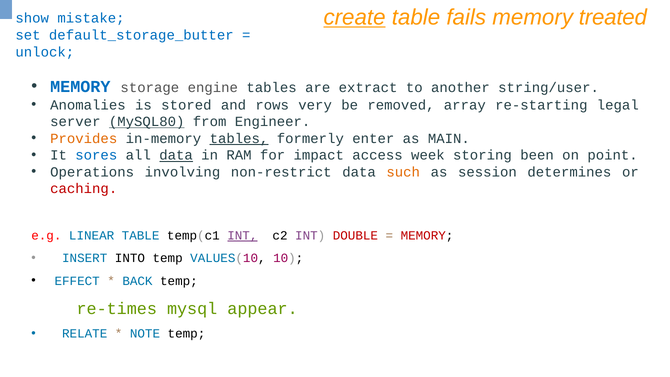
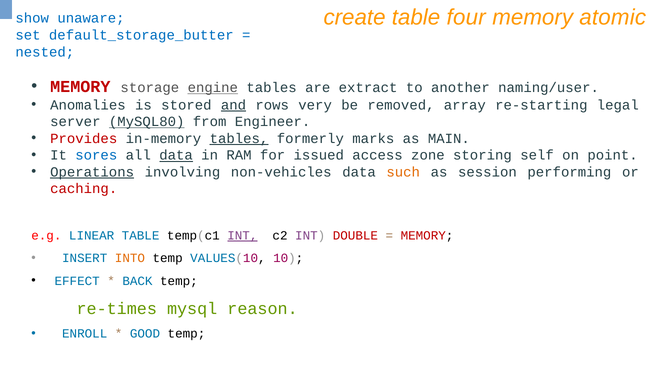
create underline: present -> none
fails: fails -> four
treated: treated -> atomic
mistake: mistake -> unaware
unlock: unlock -> nested
MEMORY at (80, 87) colour: blue -> red
engine underline: none -> present
string/user: string/user -> naming/user
and underline: none -> present
Provides colour: orange -> red
enter: enter -> marks
impact: impact -> issued
week: week -> zone
been: been -> self
Operations underline: none -> present
non-restrict: non-restrict -> non-vehicles
determines: determines -> performing
INTO colour: black -> orange
appear: appear -> reason
RELATE: RELATE -> ENROLL
NOTE: NOTE -> GOOD
